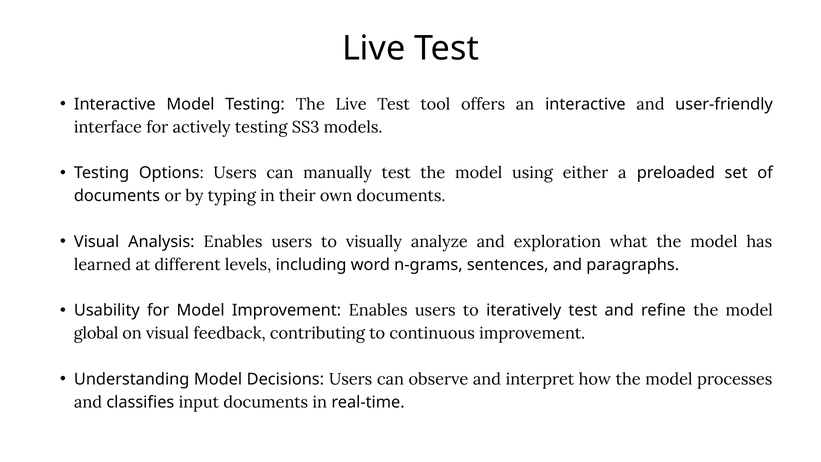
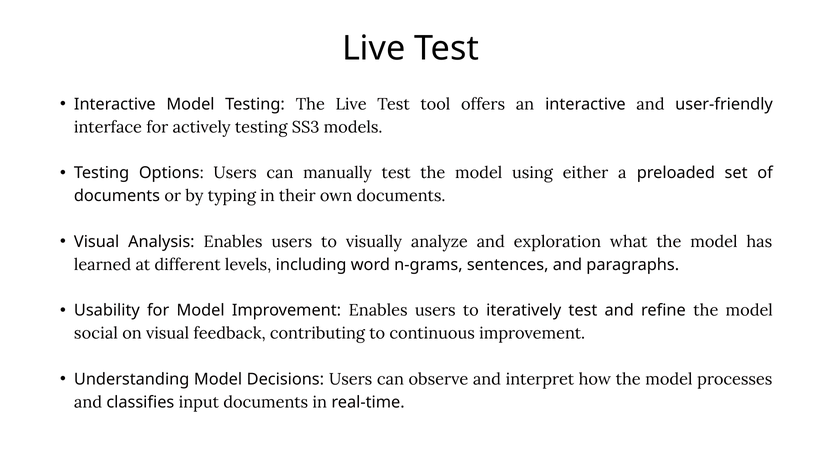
global: global -> social
